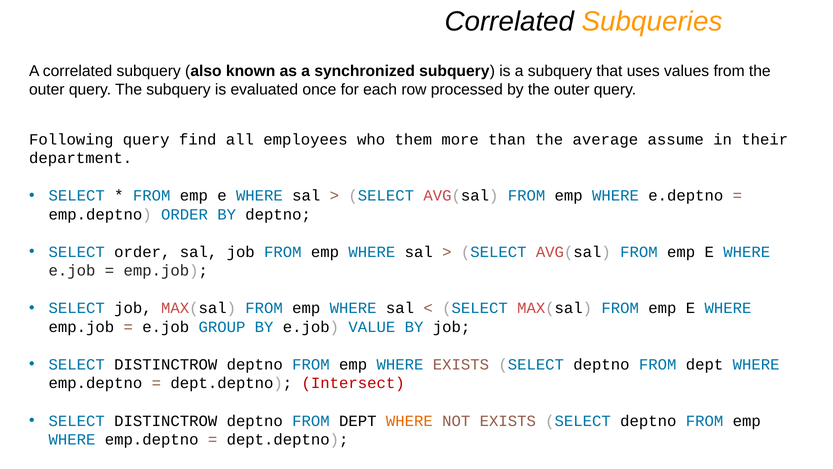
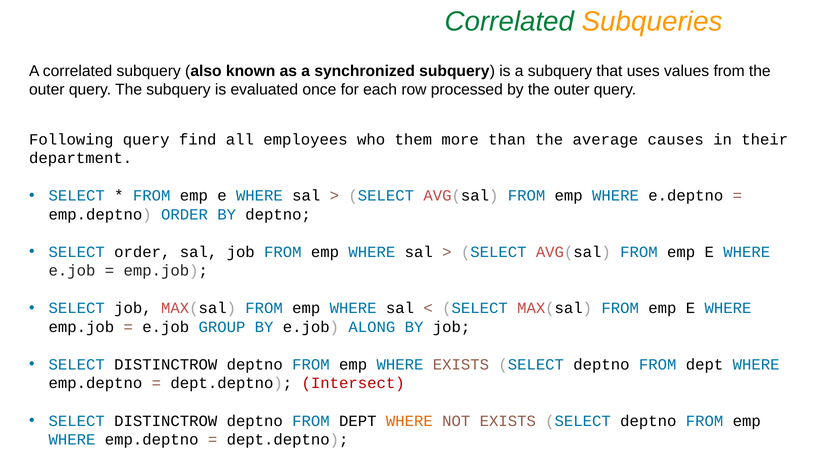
Correlated at (509, 22) colour: black -> green
assume: assume -> causes
VALUE: VALUE -> ALONG
